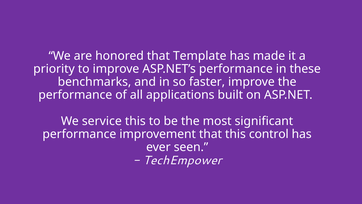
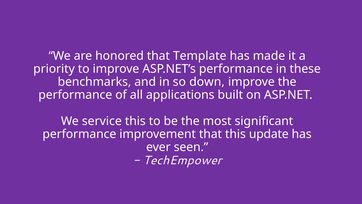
faster: faster -> down
control: control -> update
